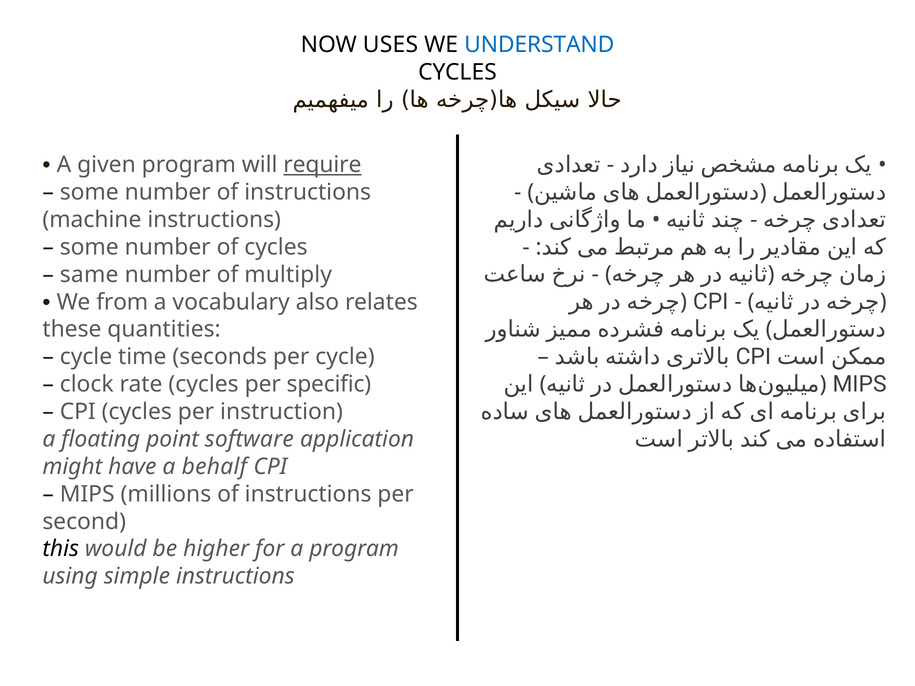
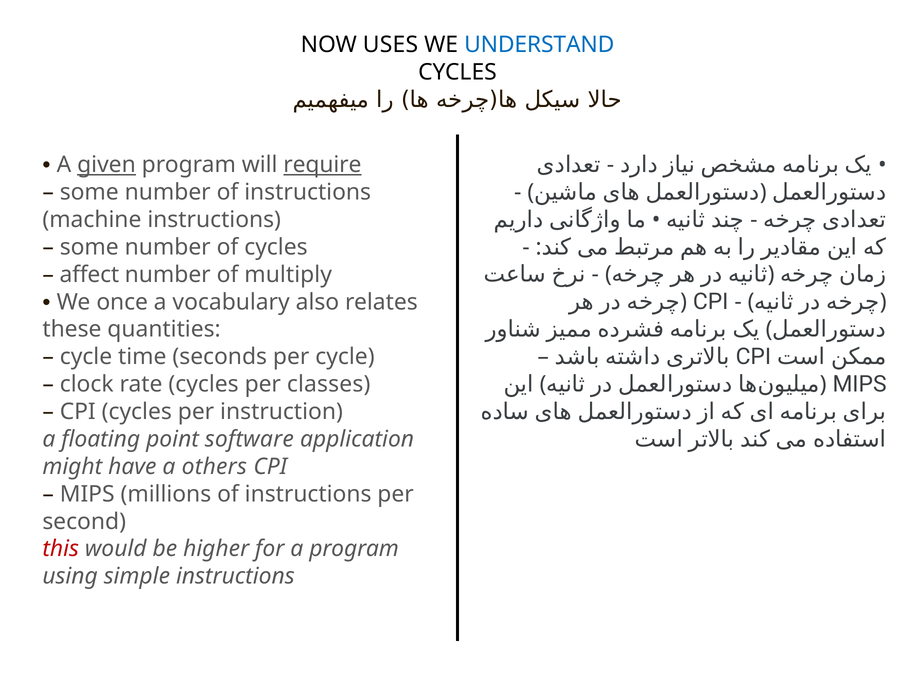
given underline: none -> present
same: same -> affect
from: from -> once
specific: specific -> classes
behalf: behalf -> others
this colour: black -> red
